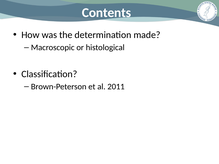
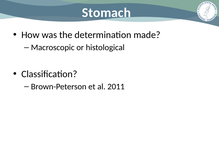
Contents: Contents -> Stomach
